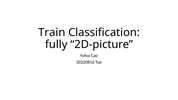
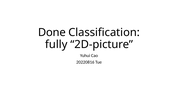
Train: Train -> Done
